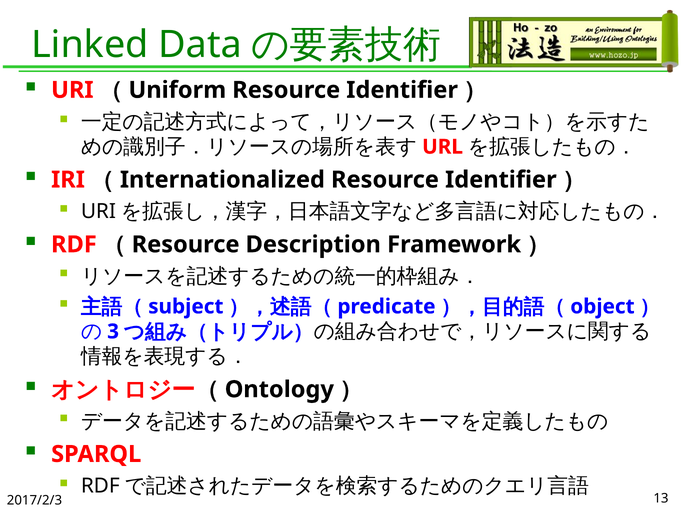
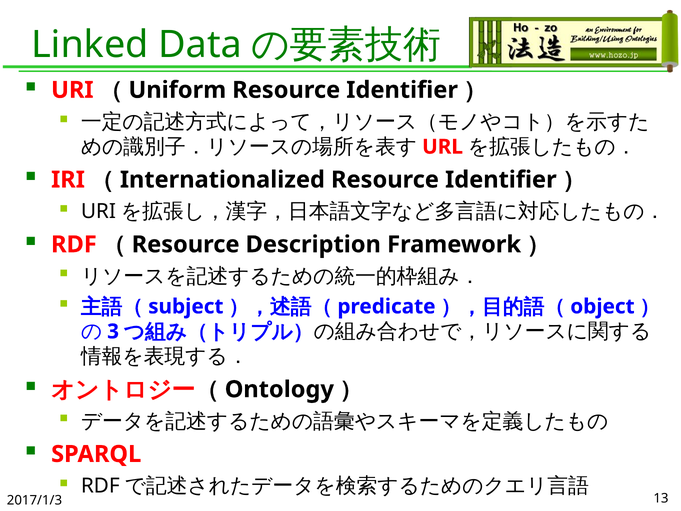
2017/2/3: 2017/2/3 -> 2017/1/3
